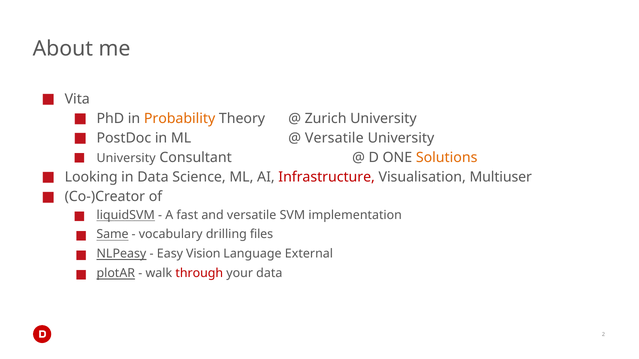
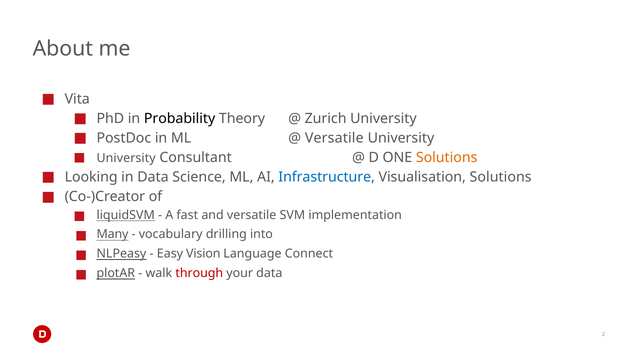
Probability colour: orange -> black
Infrastructure colour: red -> blue
Visualisation Multiuser: Multiuser -> Solutions
Same: Same -> Many
files: files -> into
External: External -> Connect
